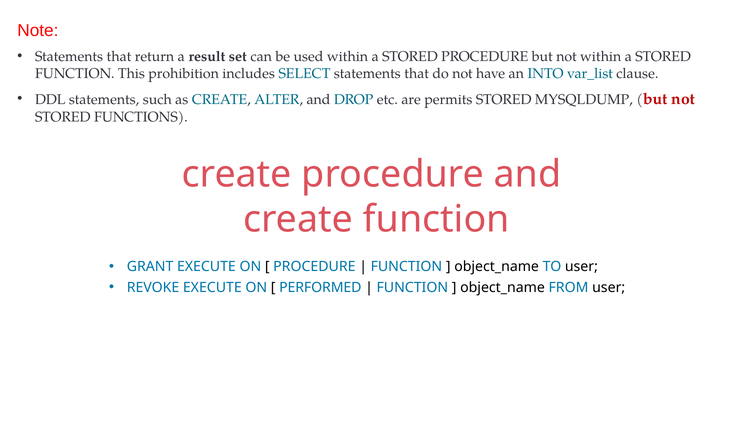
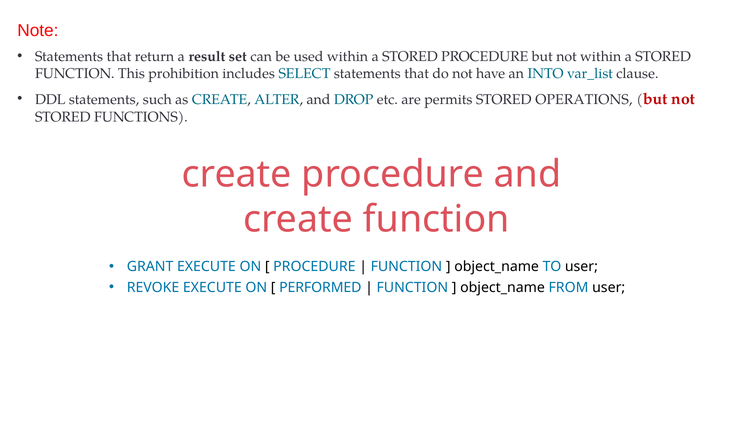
MYSQLDUMP: MYSQLDUMP -> OPERATIONS
